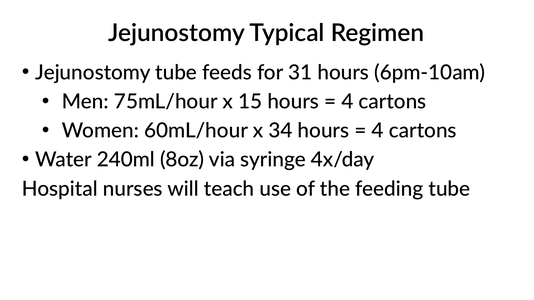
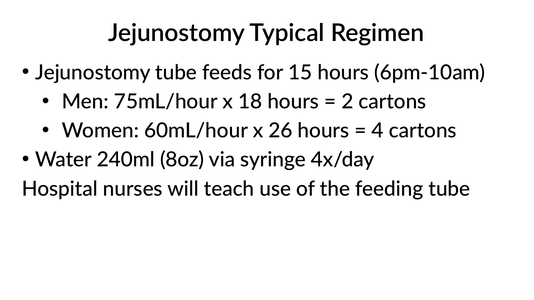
31: 31 -> 15
15: 15 -> 18
4 at (347, 102): 4 -> 2
34: 34 -> 26
